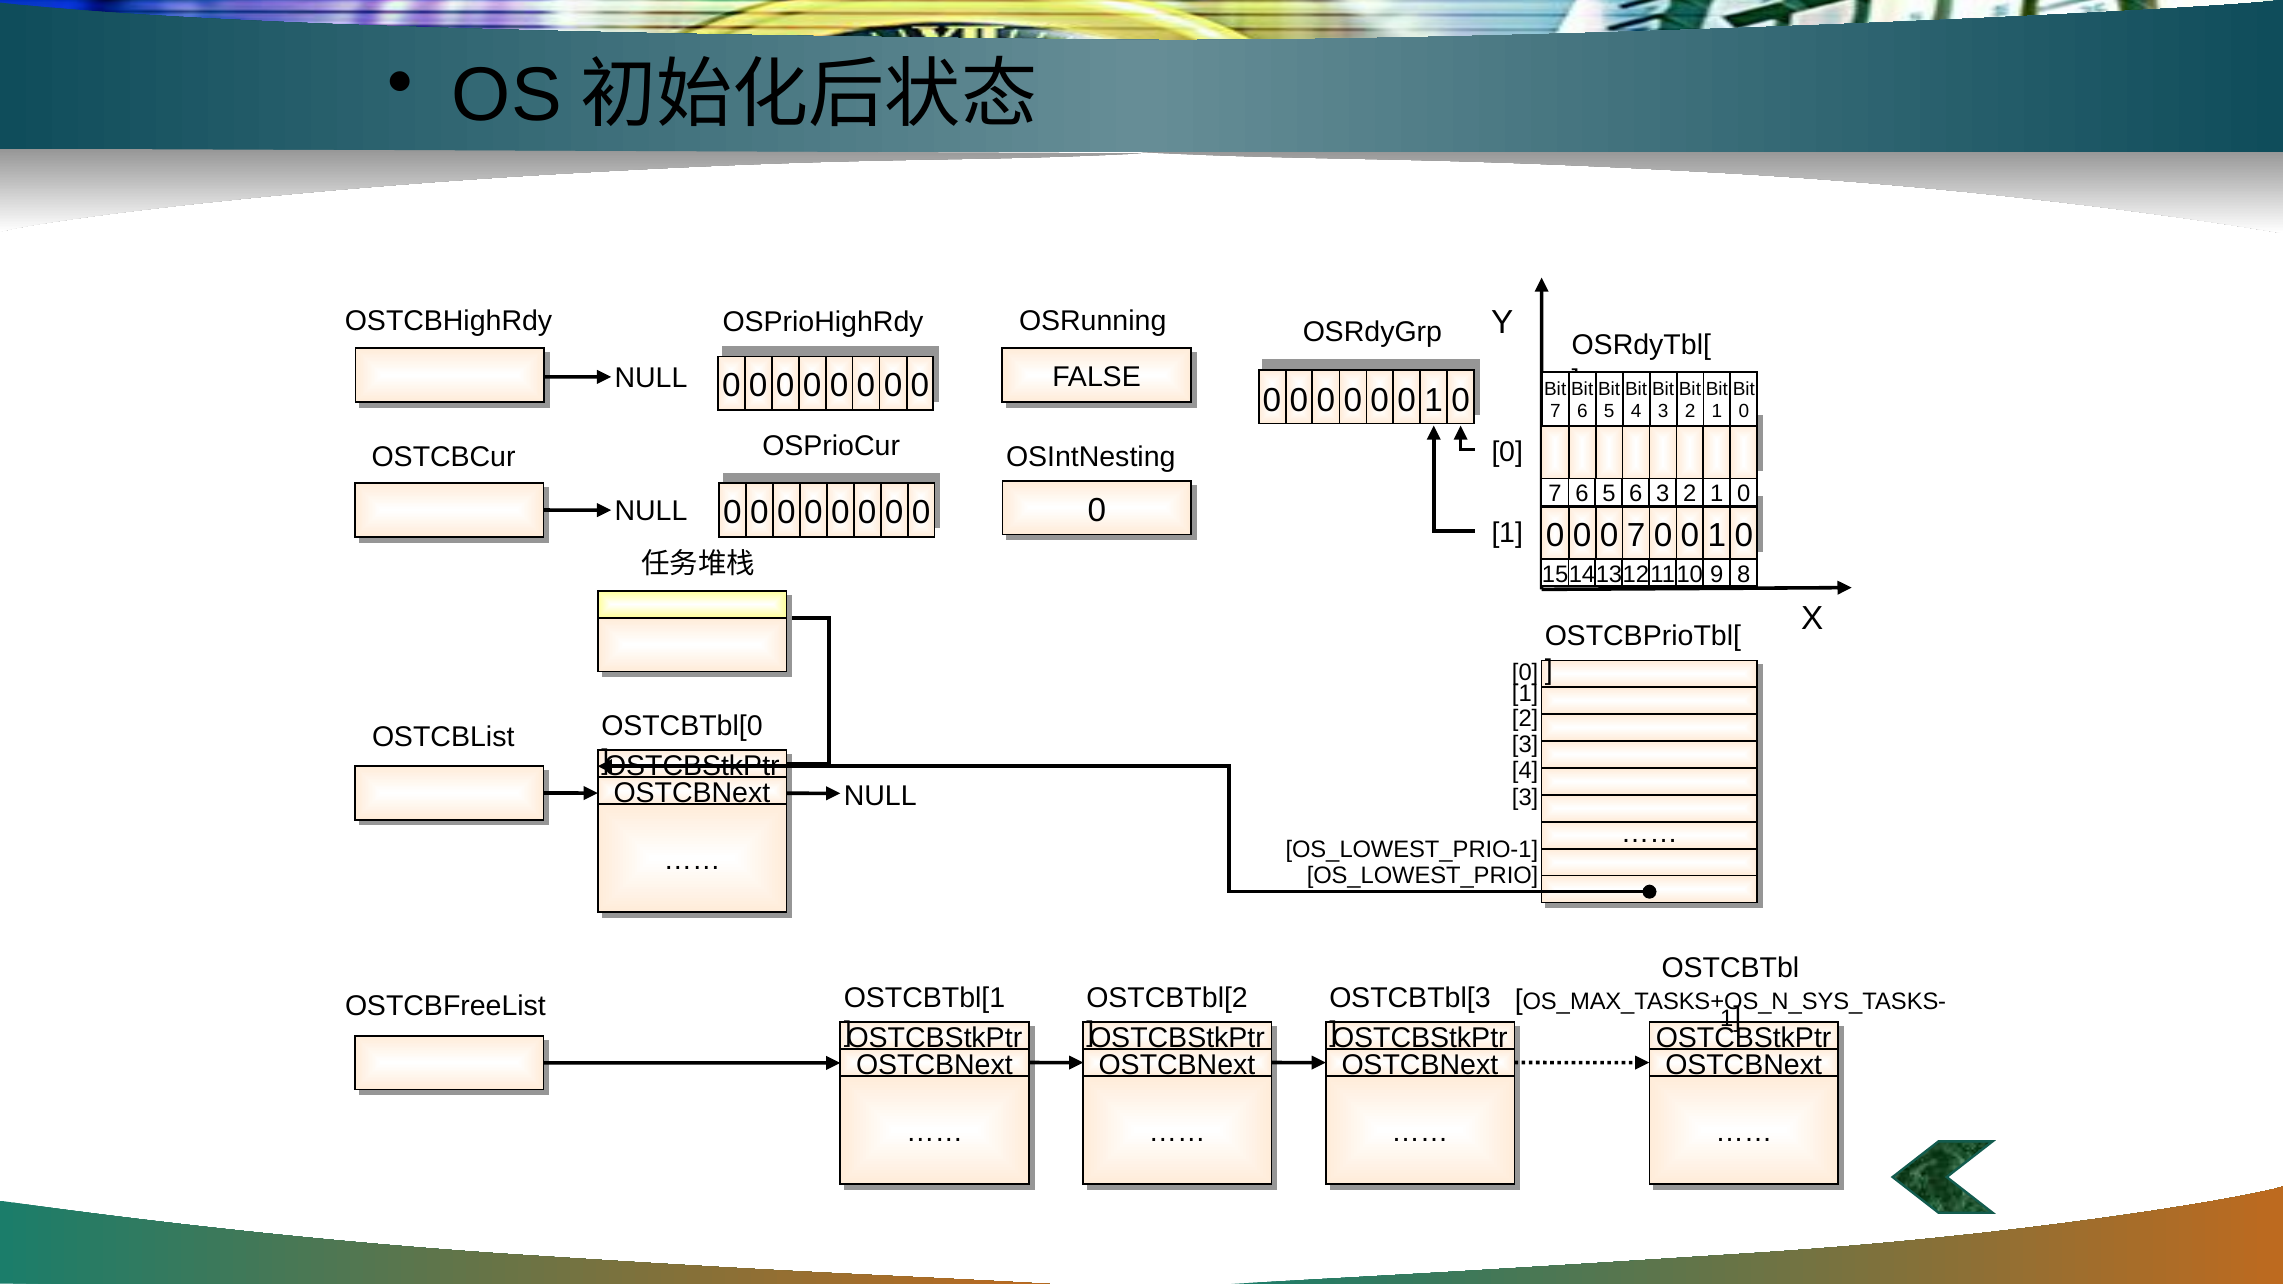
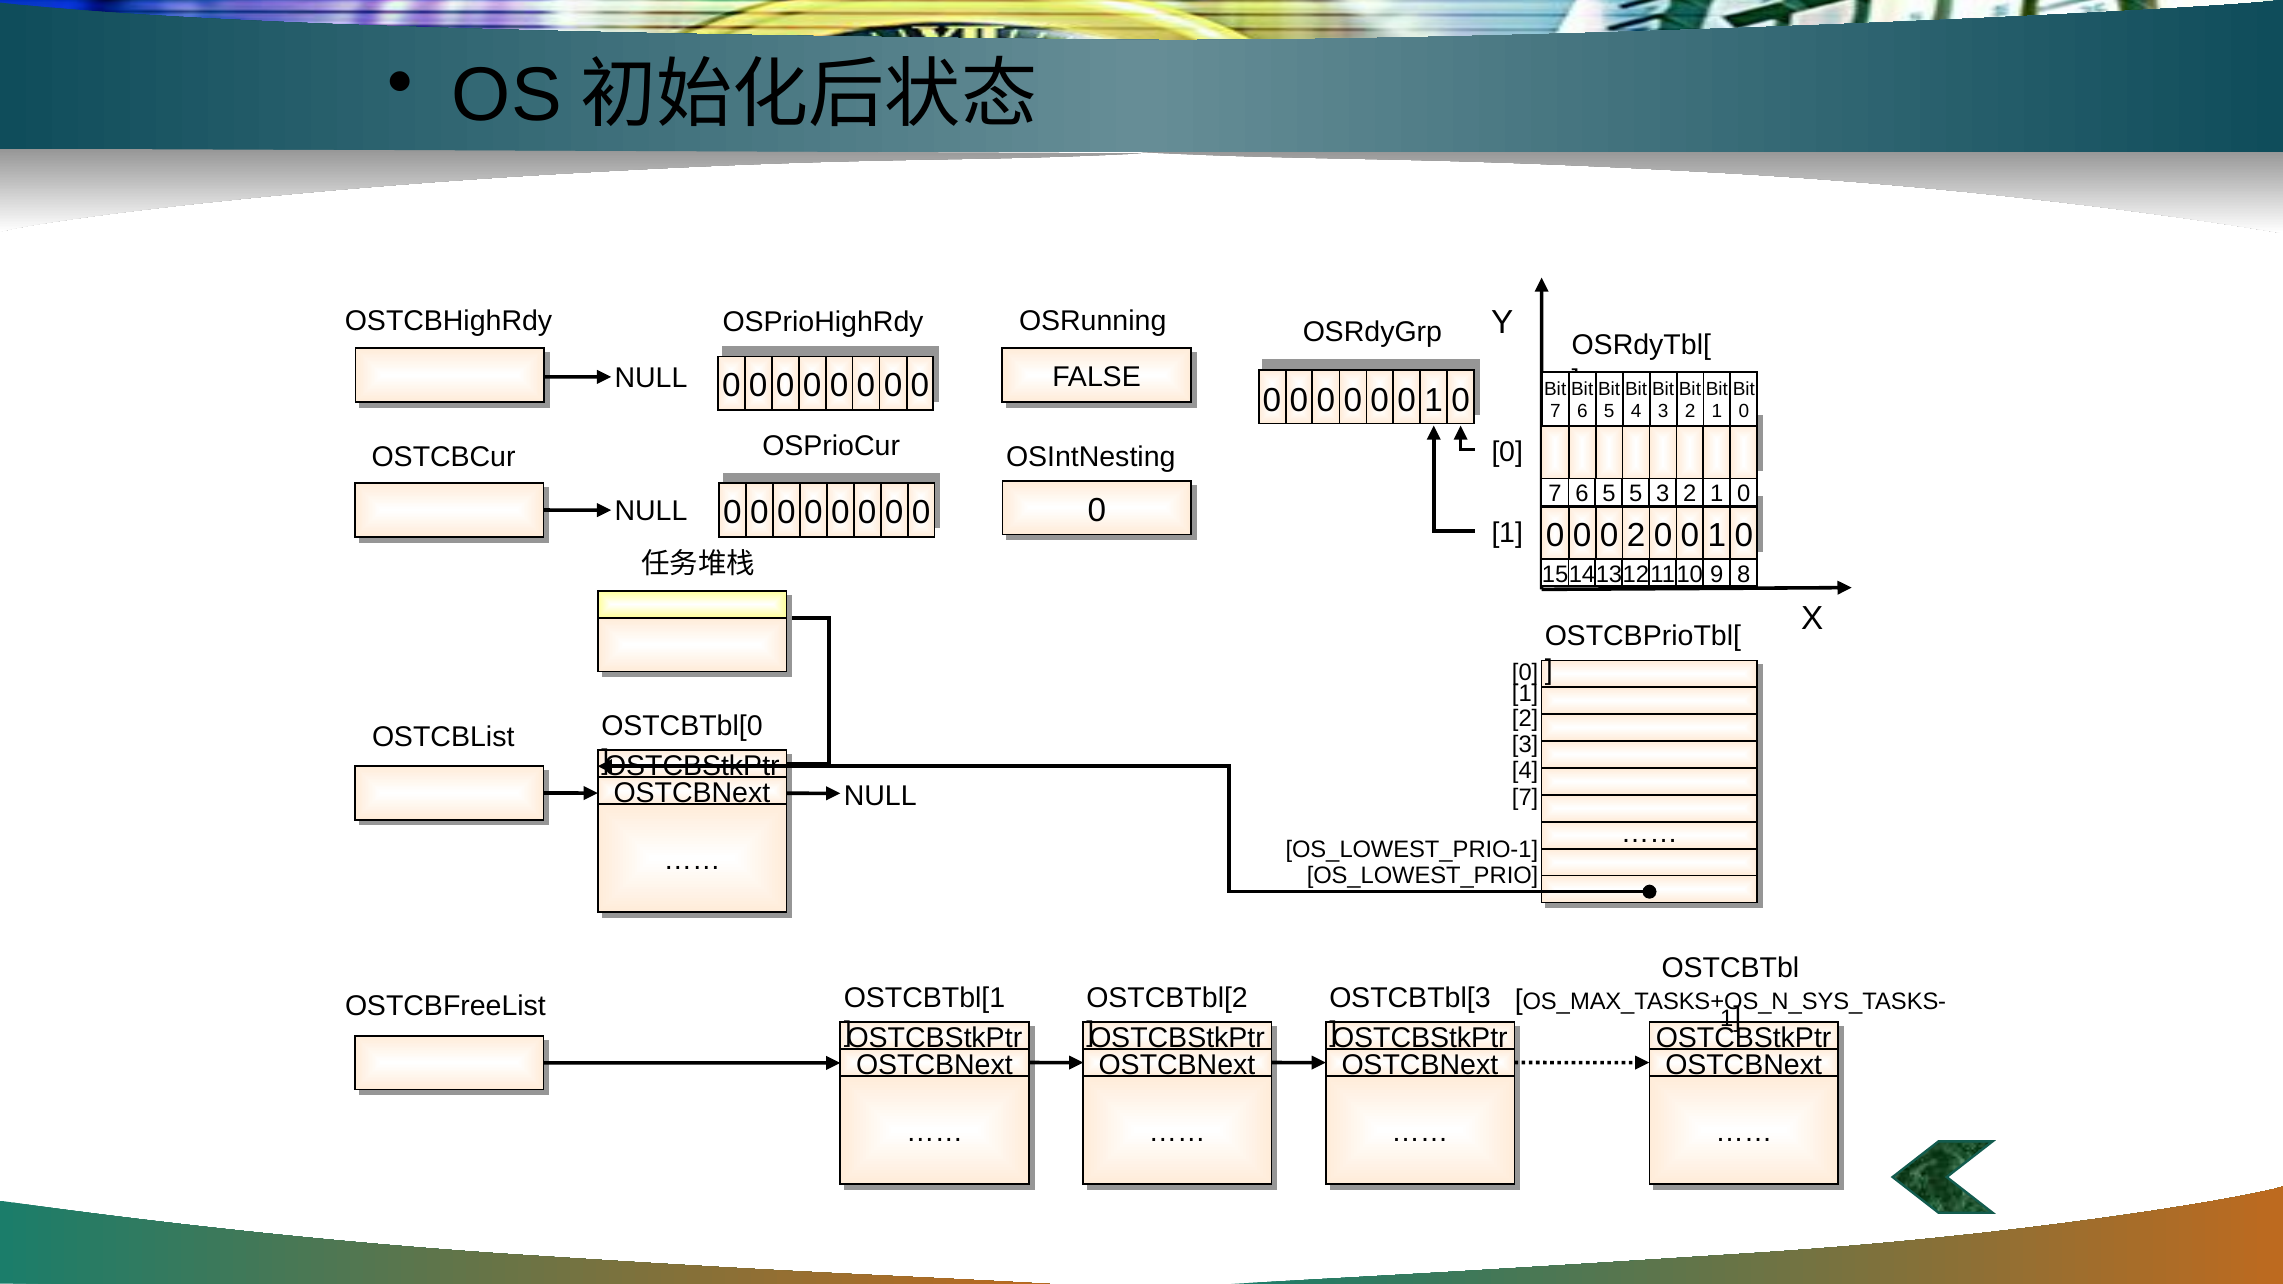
5 6: 6 -> 5
0 7: 7 -> 2
3 at (1525, 797): 3 -> 7
